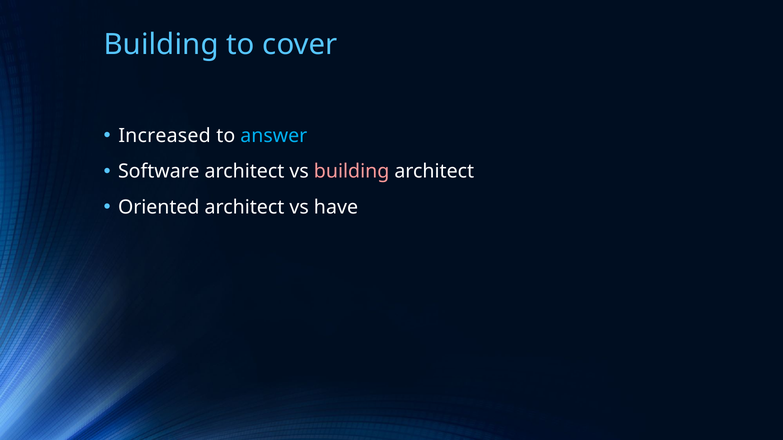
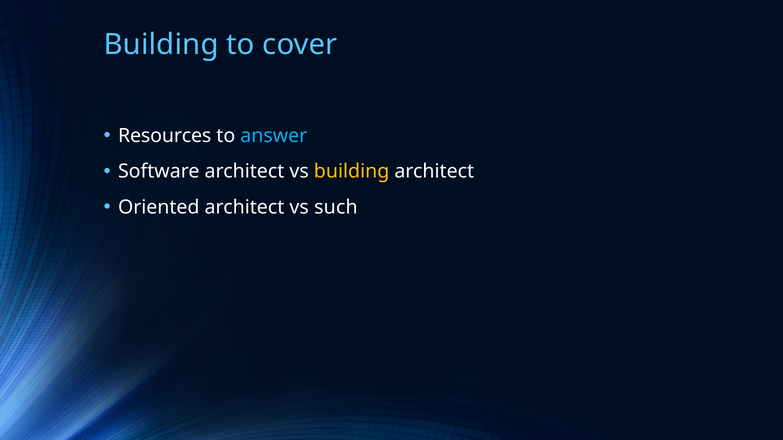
Increased: Increased -> Resources
building at (352, 172) colour: pink -> yellow
have: have -> such
